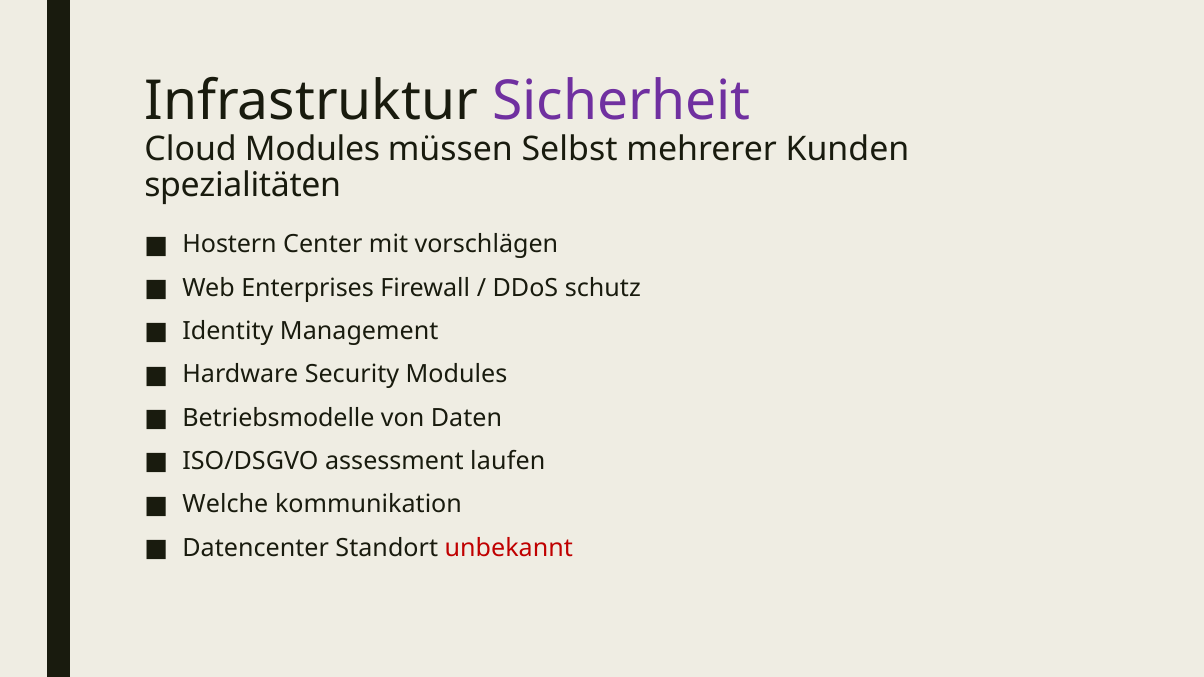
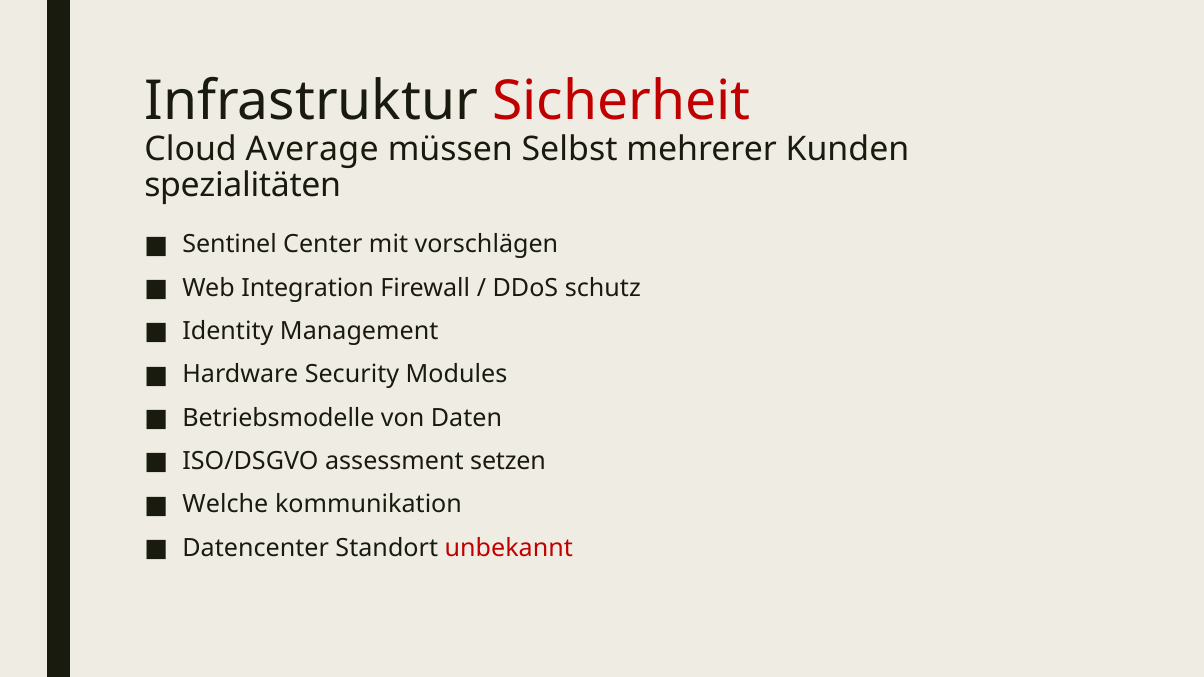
Sicherheit colour: purple -> red
Cloud Modules: Modules -> Average
Hostern: Hostern -> Sentinel
Enterprises: Enterprises -> Integration
laufen: laufen -> setzen
